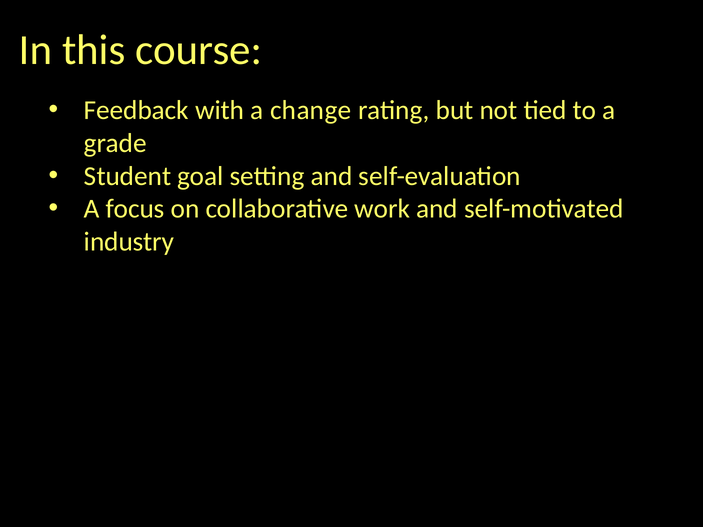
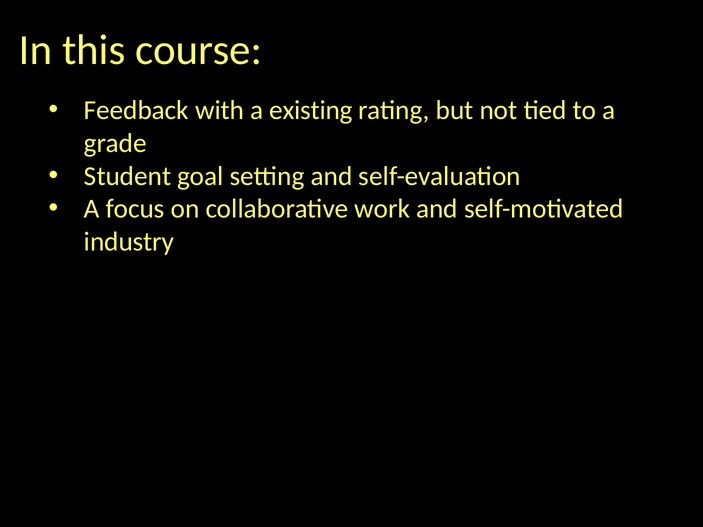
change: change -> existing
